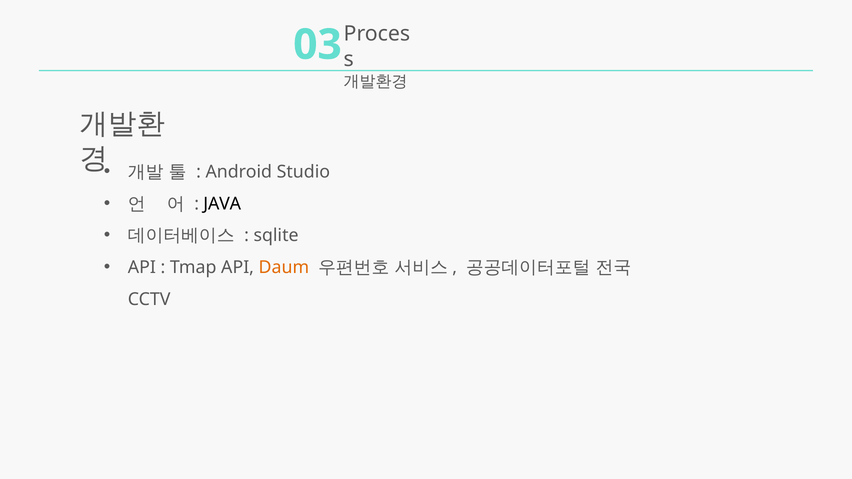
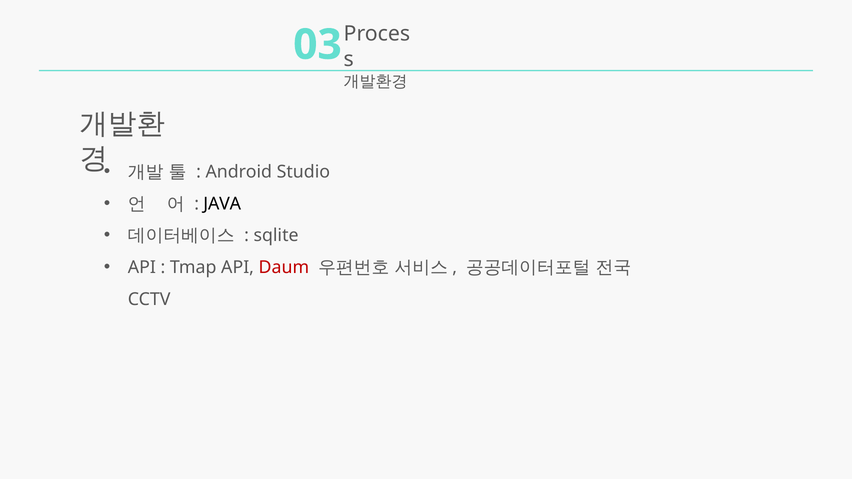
Daum colour: orange -> red
